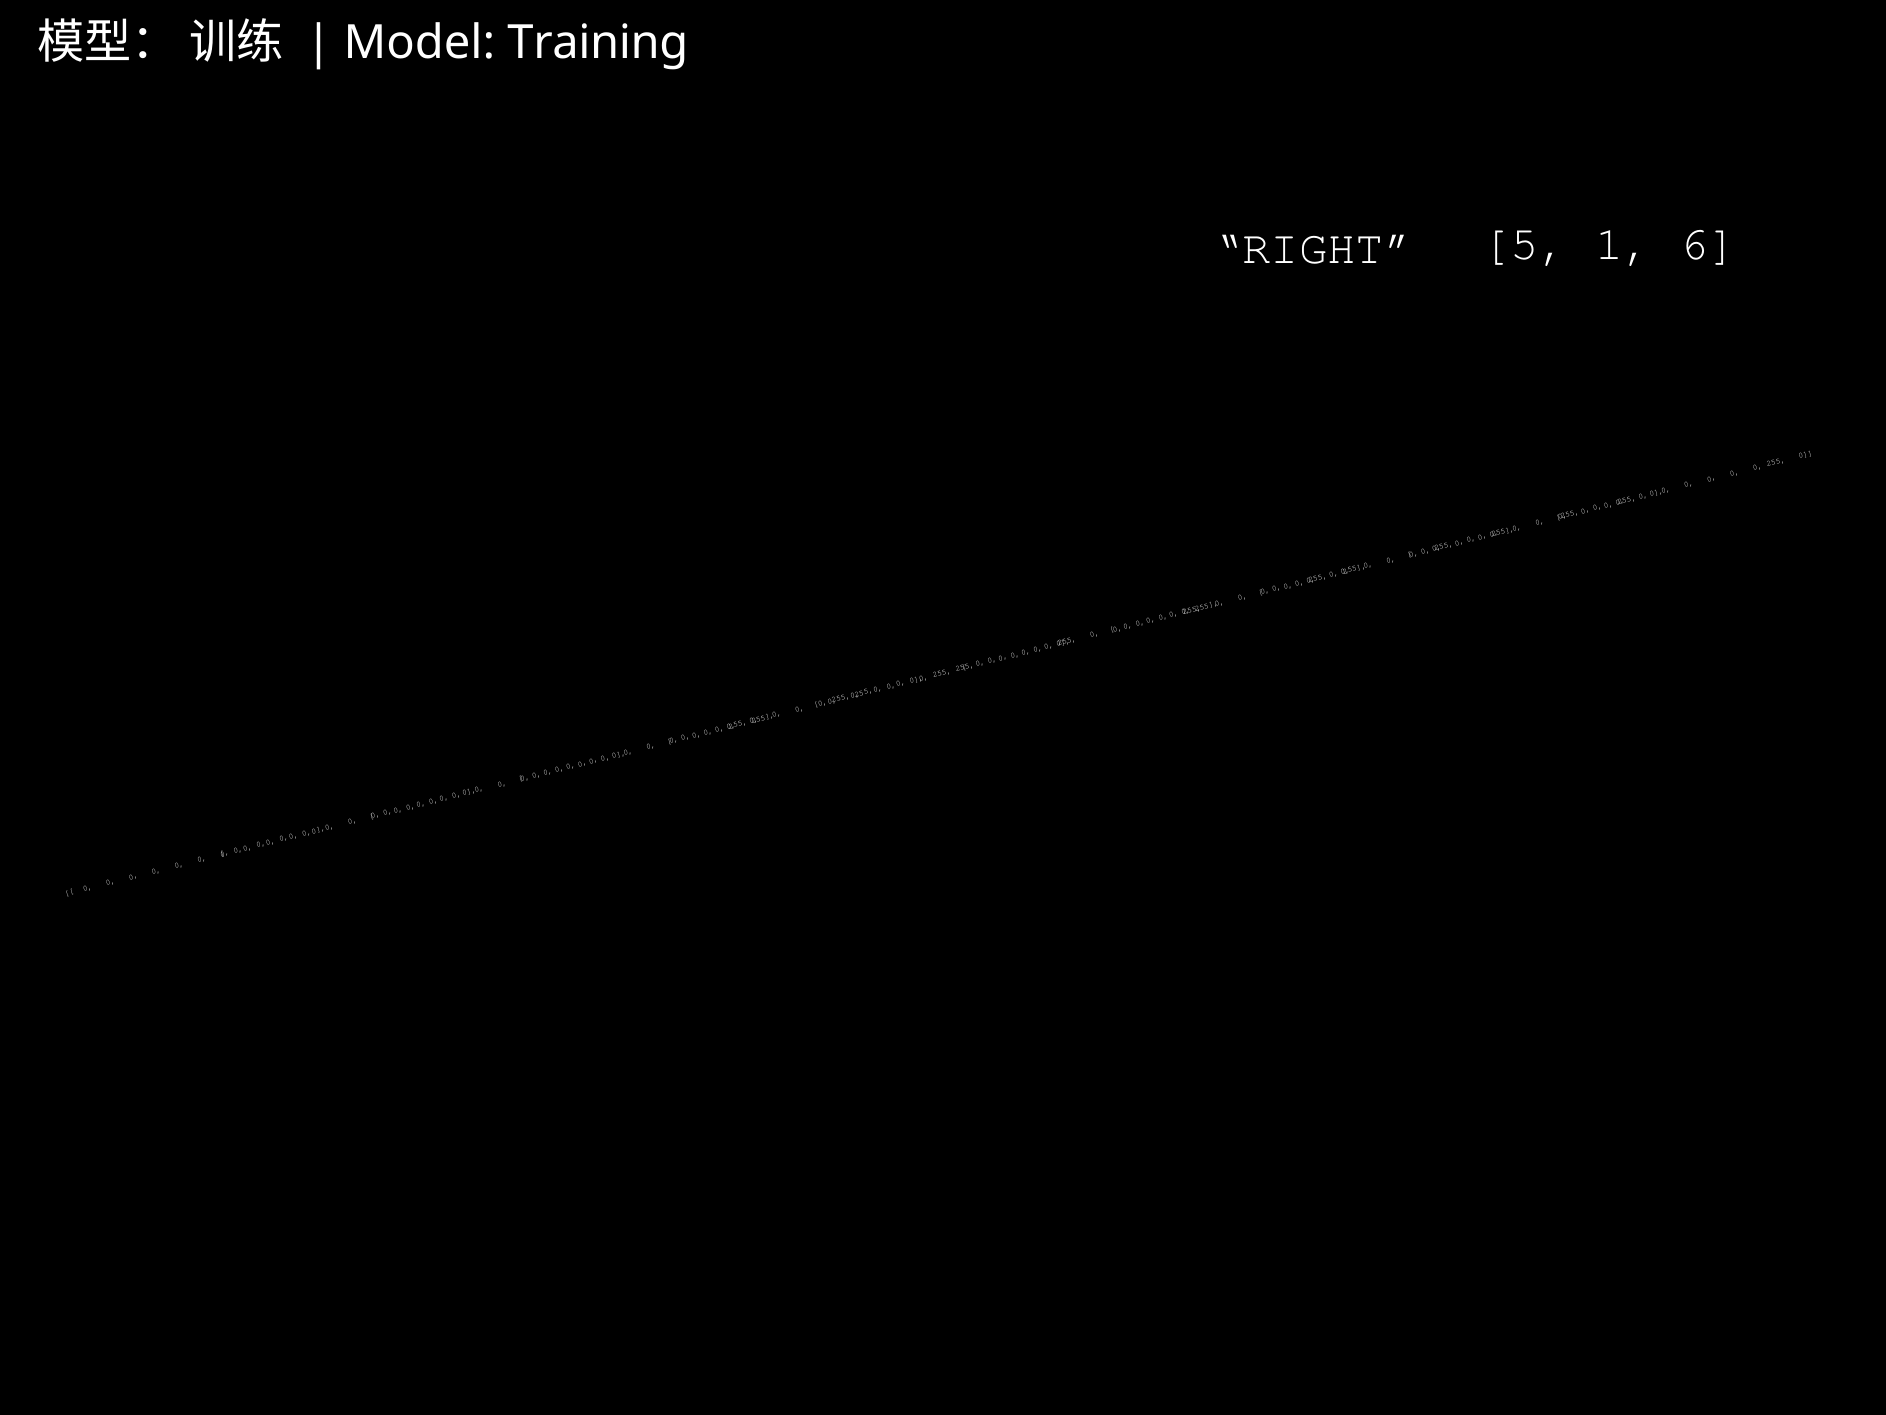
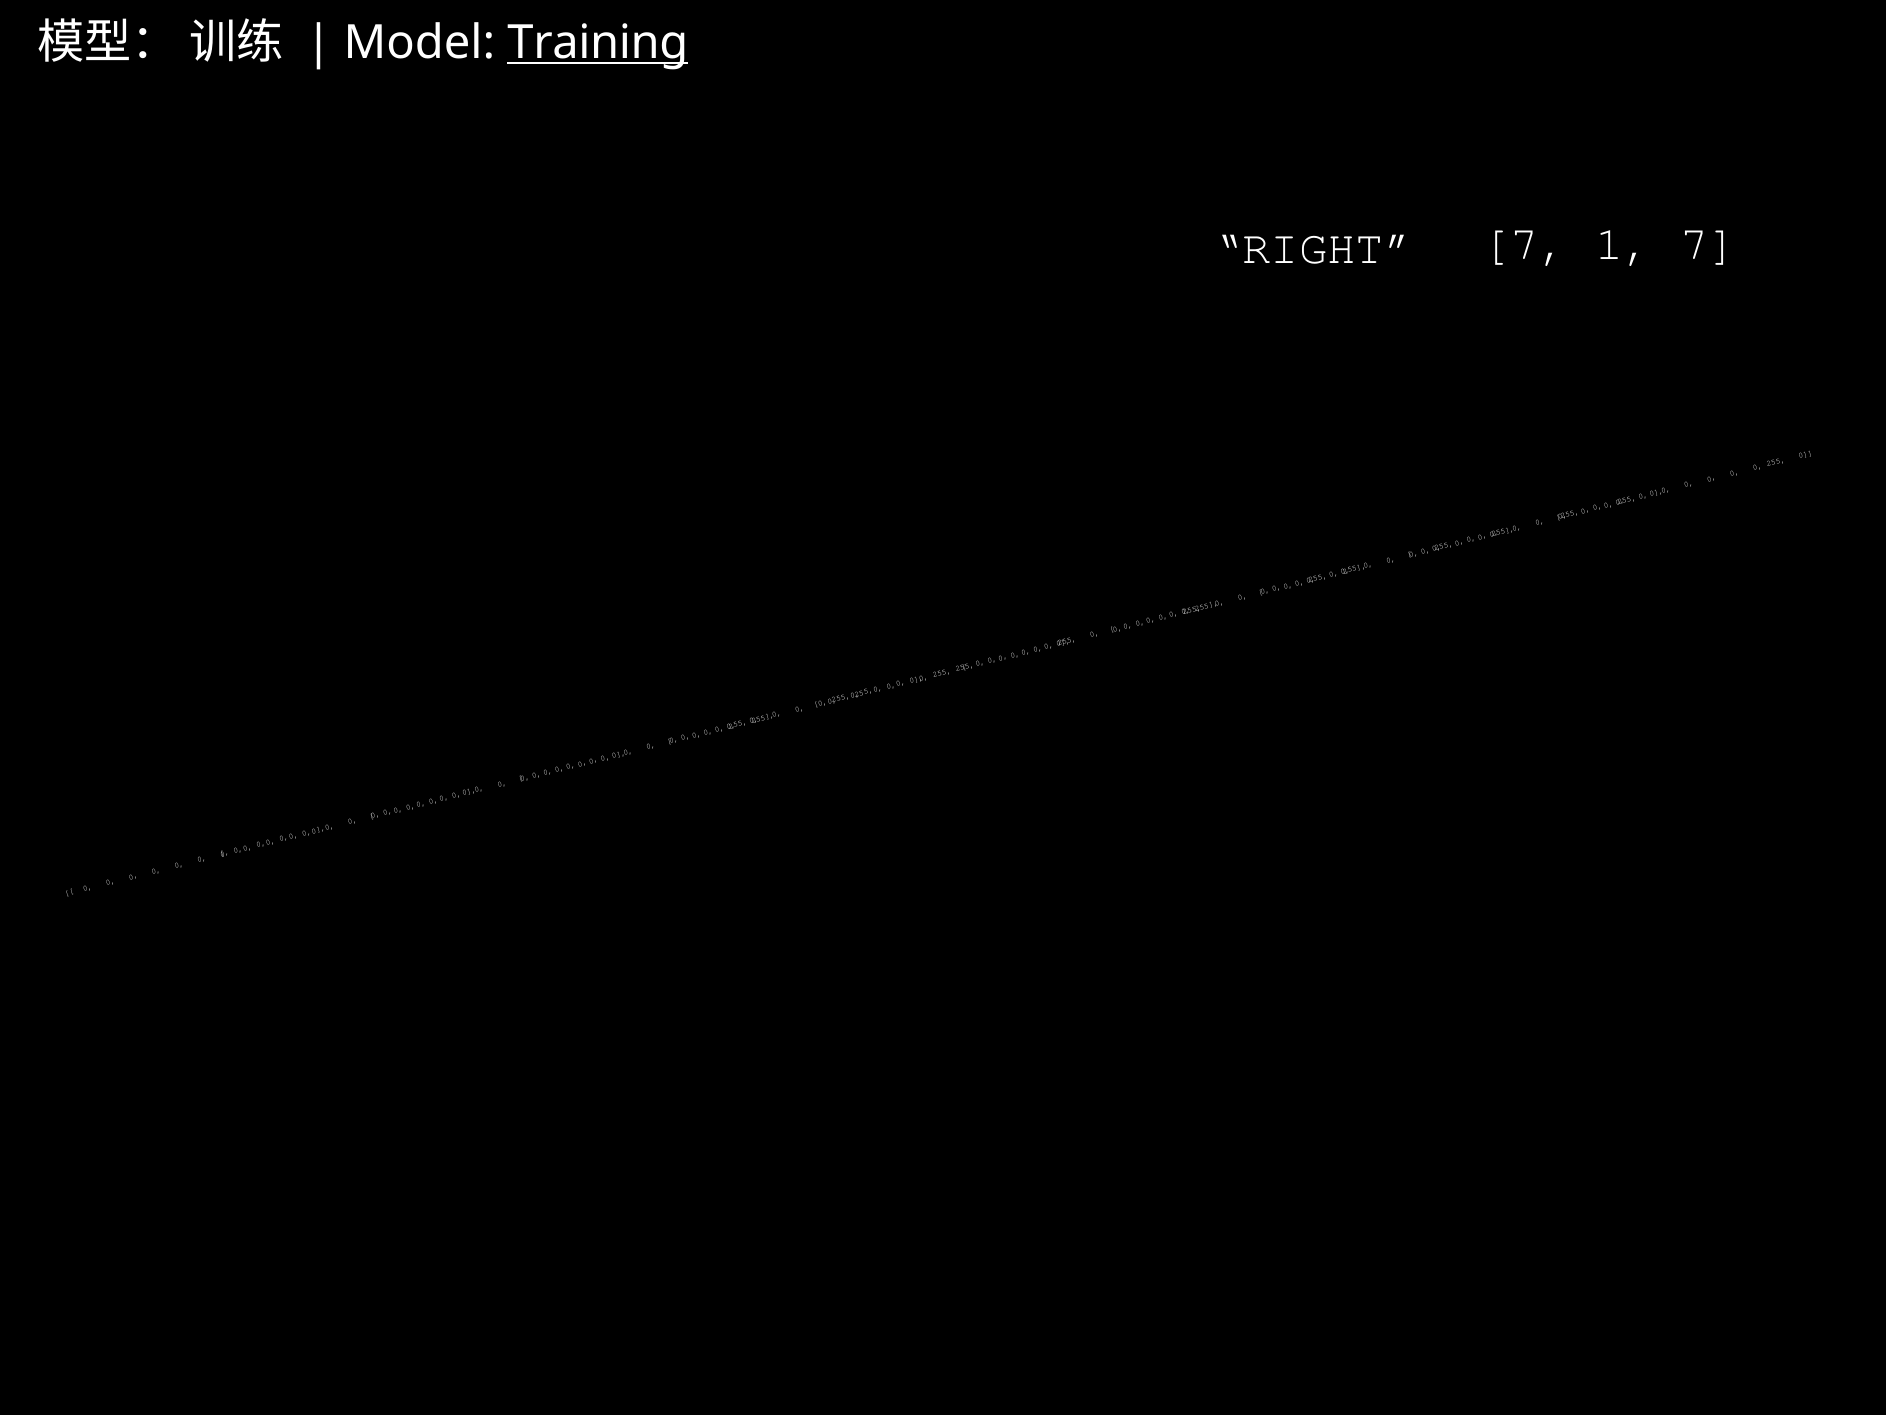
Training underline: none -> present
RIGHT 5: 5 -> 7
1 6: 6 -> 7
